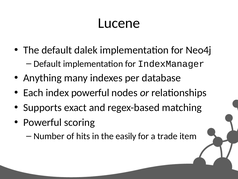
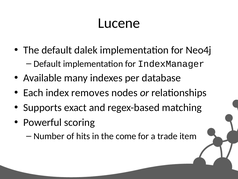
Anything: Anything -> Available
index powerful: powerful -> removes
easily: easily -> come
